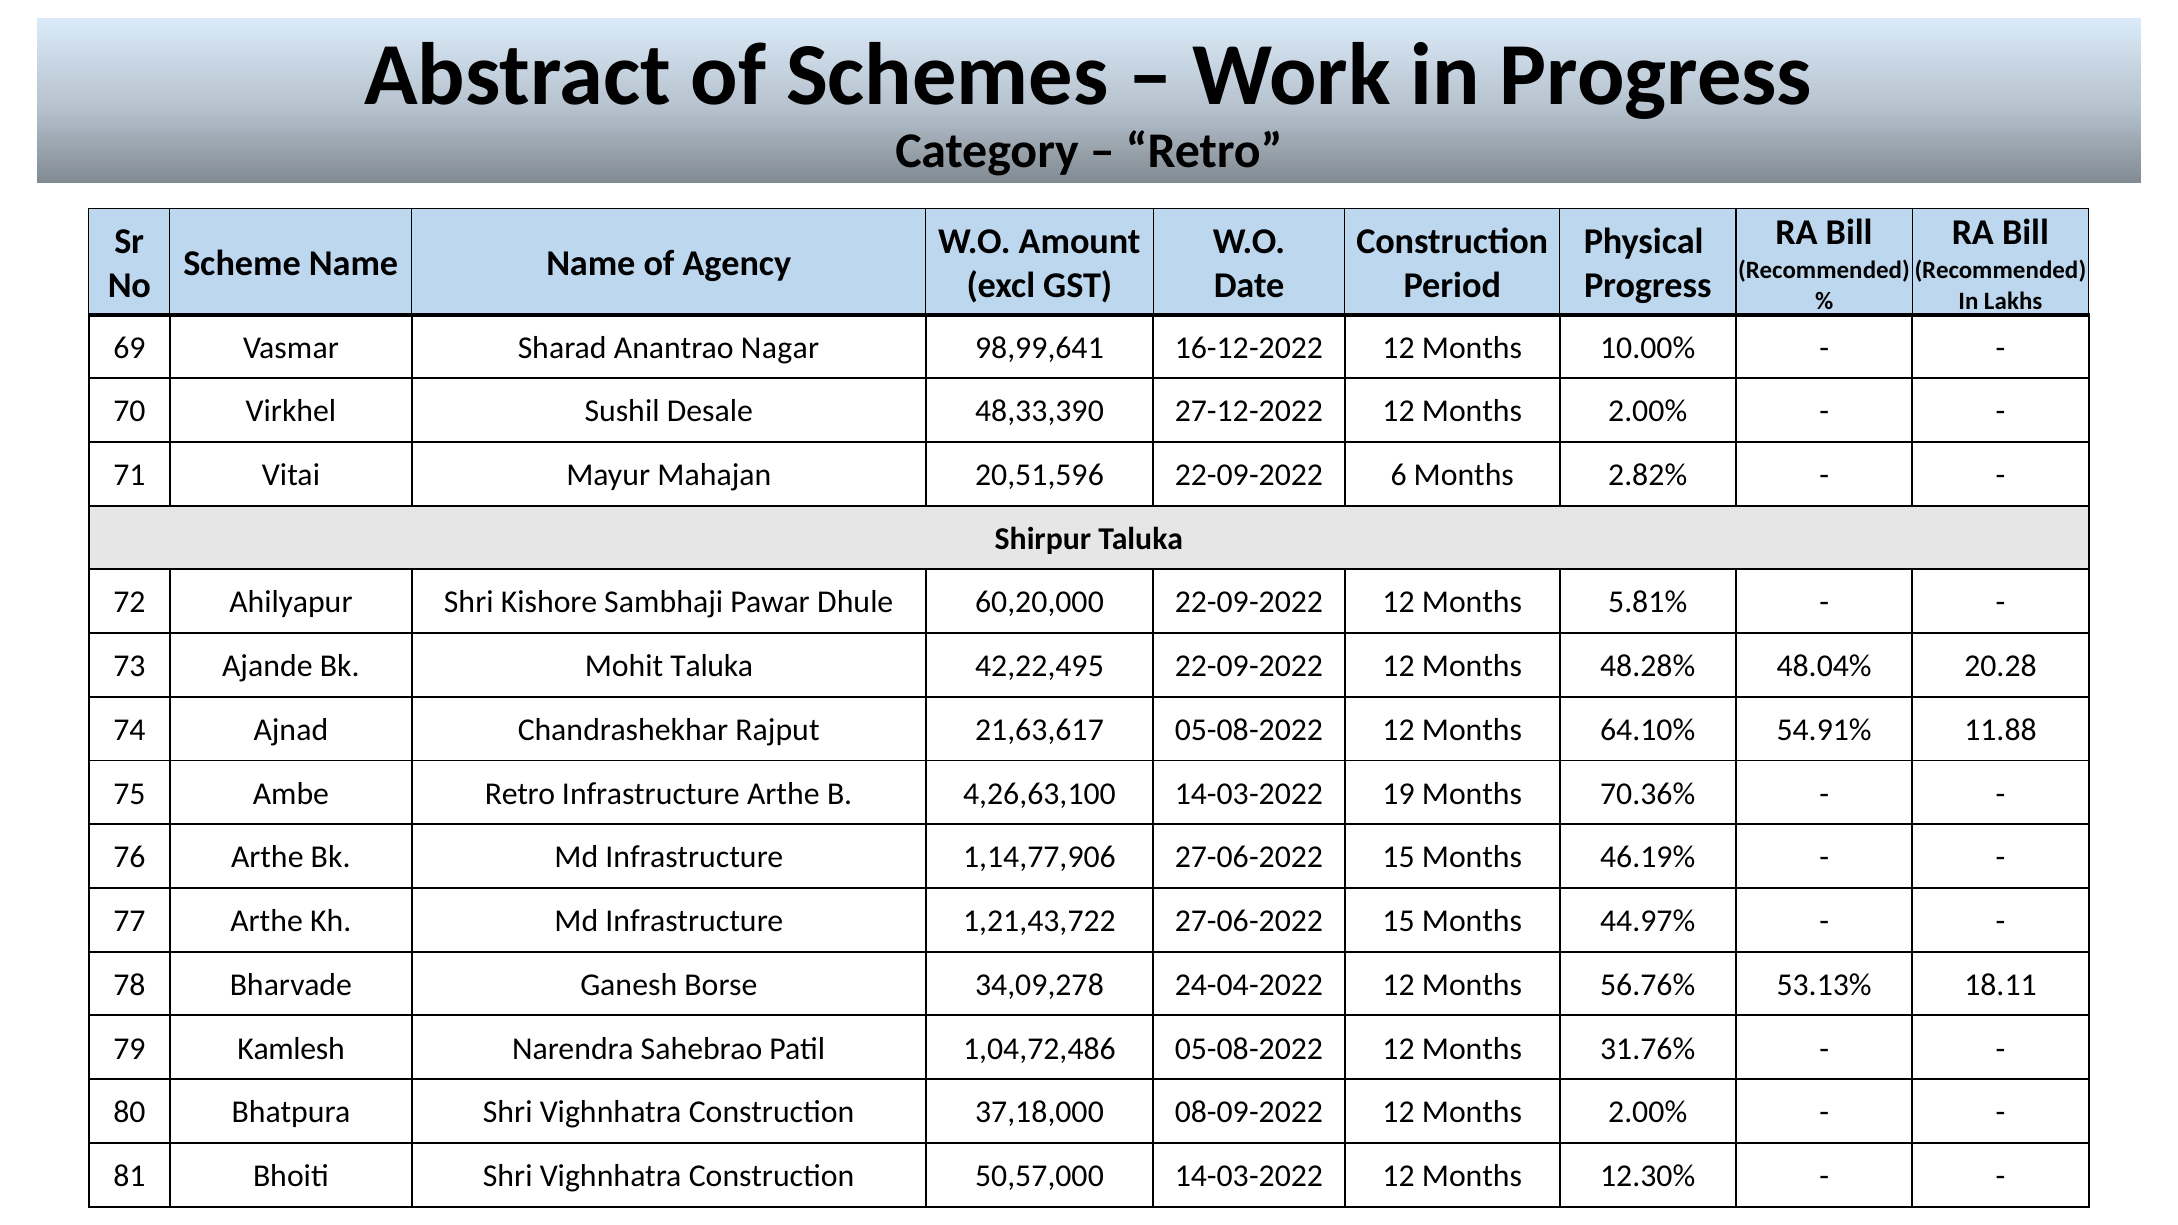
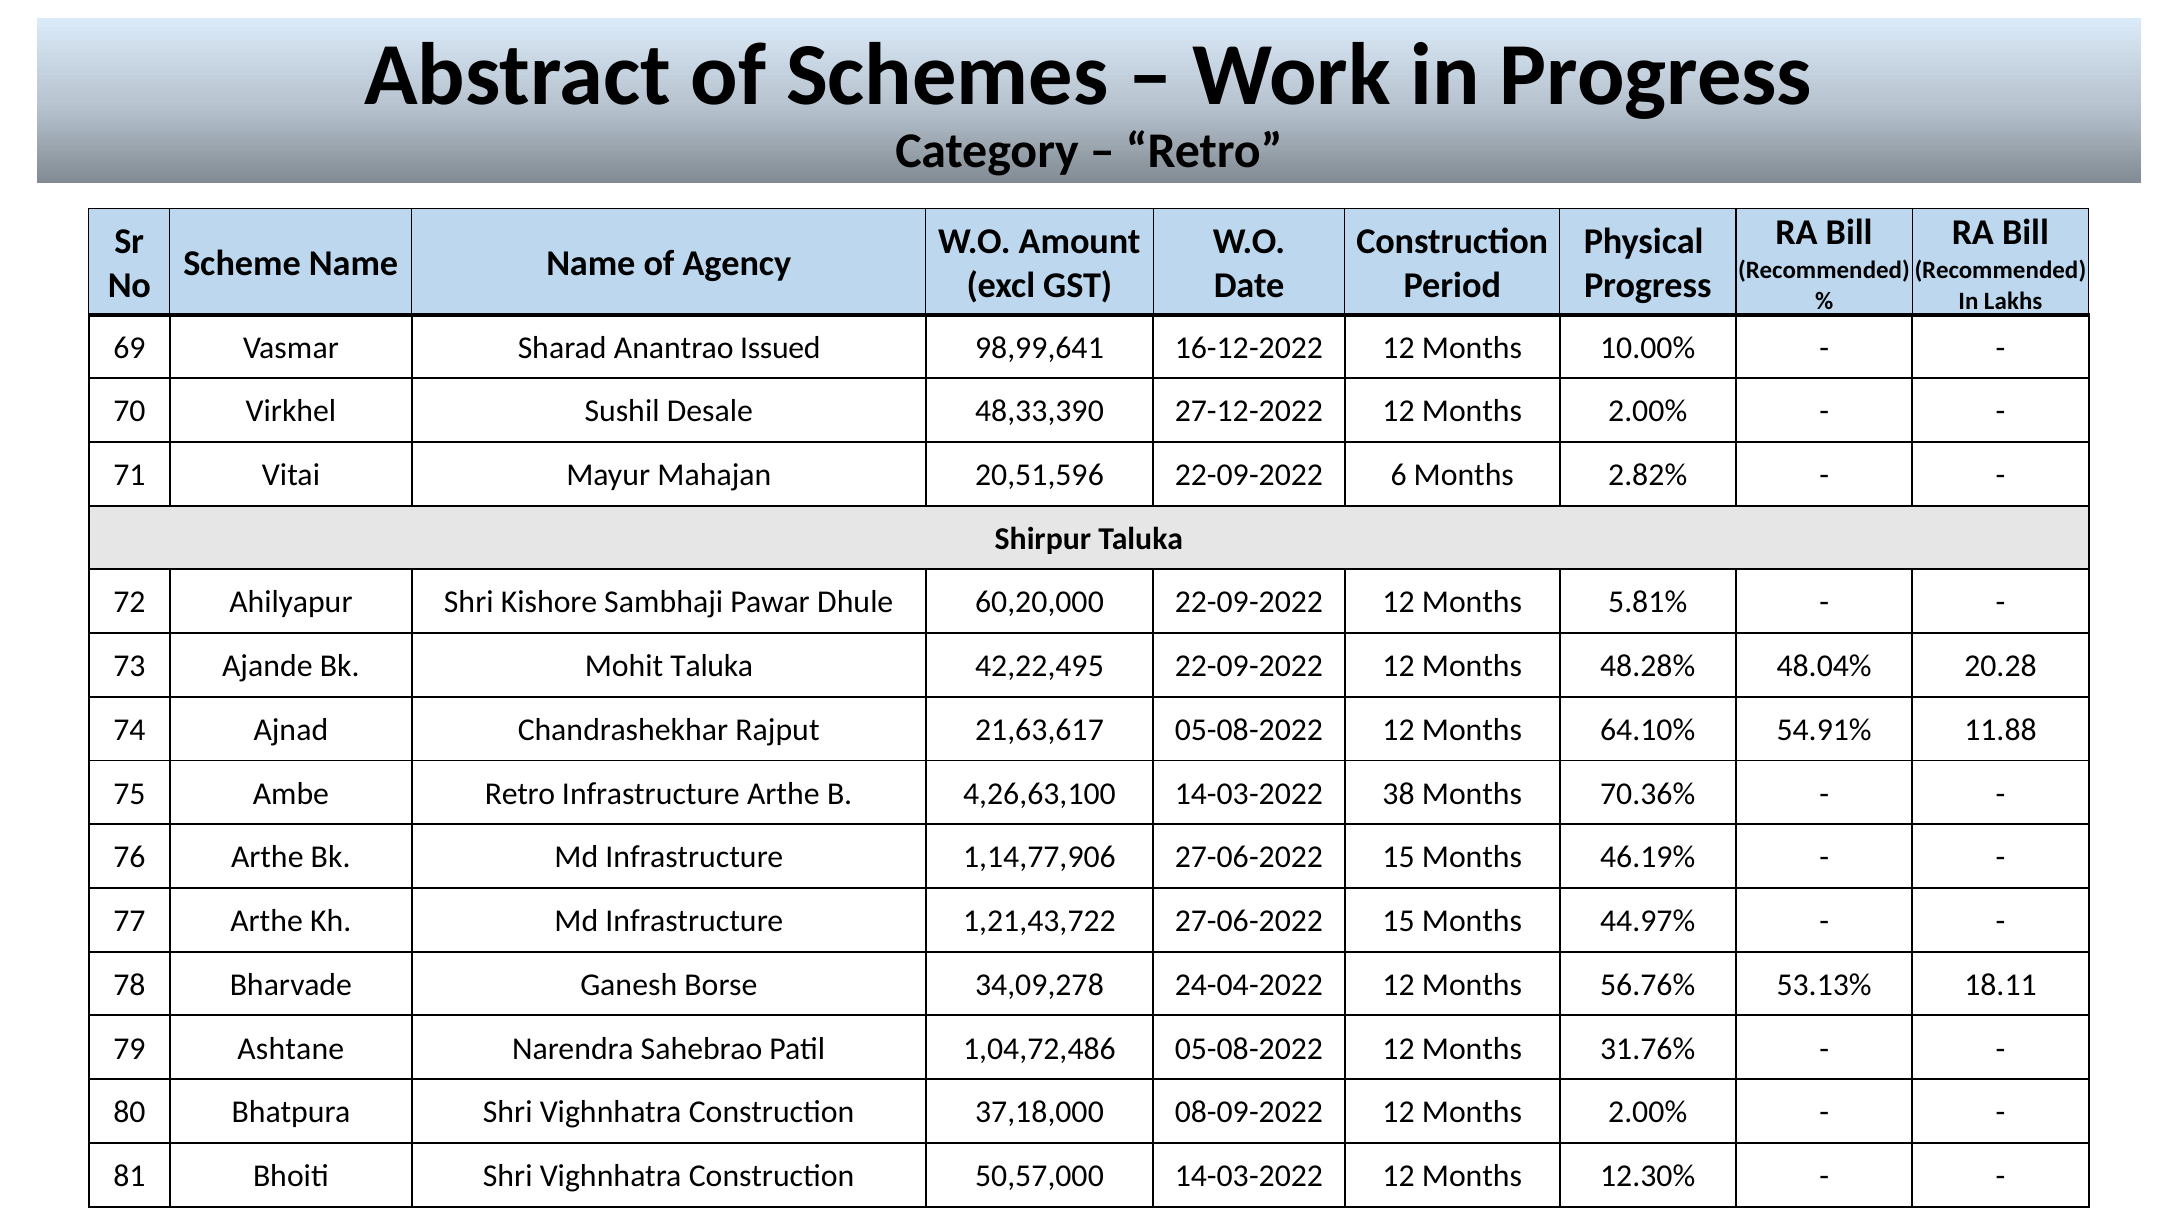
Nagar: Nagar -> Issued
19: 19 -> 38
Kamlesh: Kamlesh -> Ashtane
